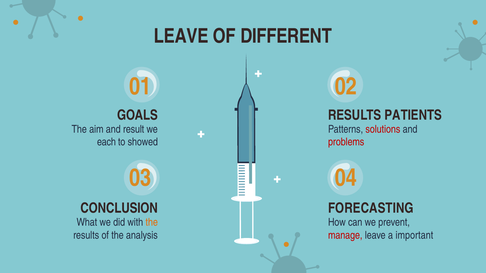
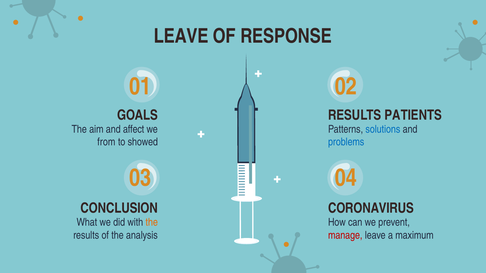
DIFFERENT: DIFFERENT -> RESPONSE
result: result -> affect
solutions colour: red -> blue
each: each -> from
problems colour: red -> blue
FORECASTING: FORECASTING -> CORONAVIRUS
important: important -> maximum
